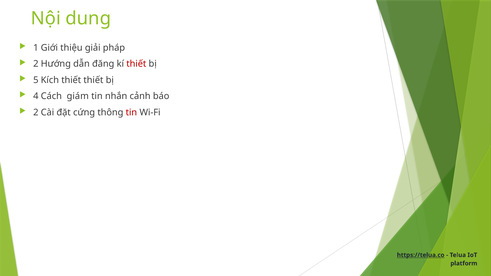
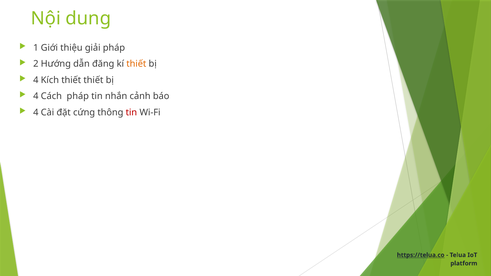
thiết at (136, 64) colour: red -> orange
5 at (36, 80): 5 -> 4
Cách giám: giám -> pháp
2 at (36, 112): 2 -> 4
